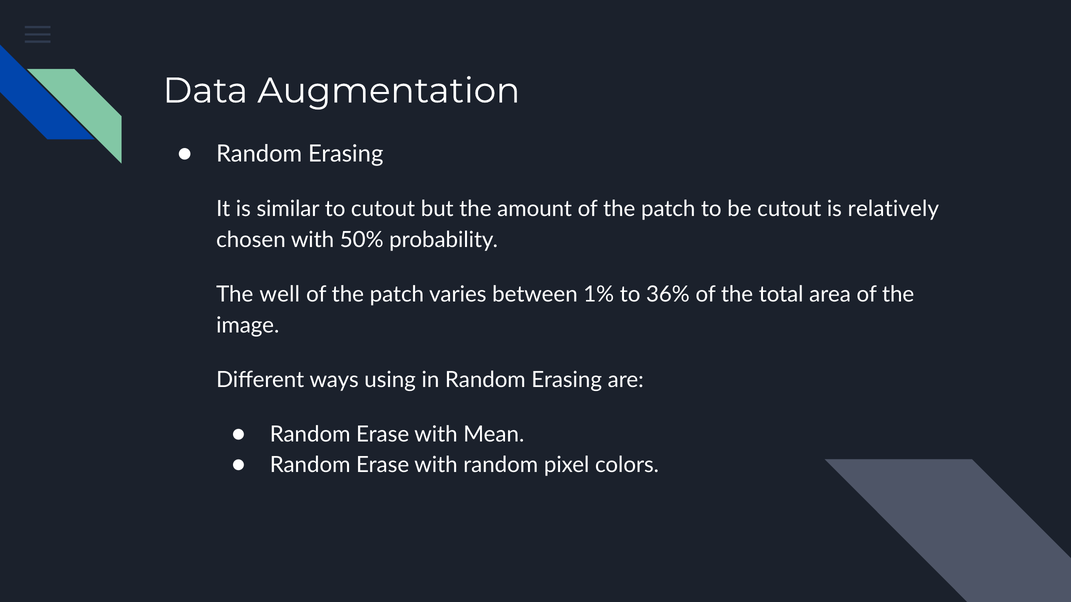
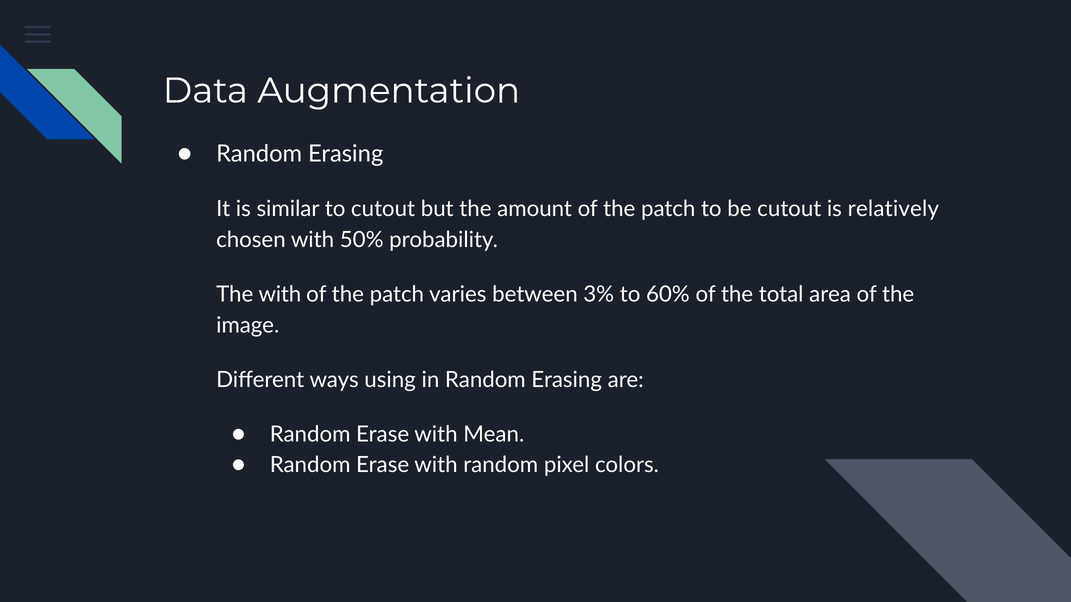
The well: well -> with
1%: 1% -> 3%
36%: 36% -> 60%
